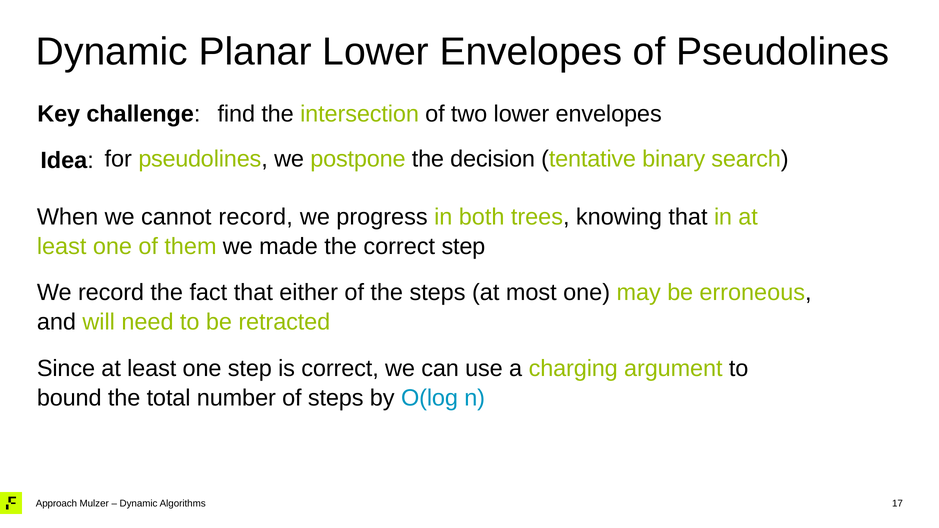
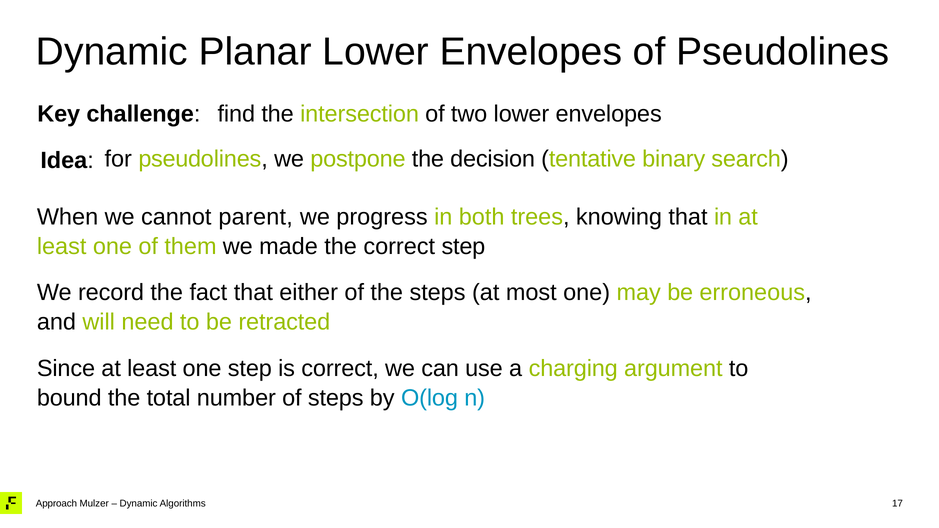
cannot record: record -> parent
